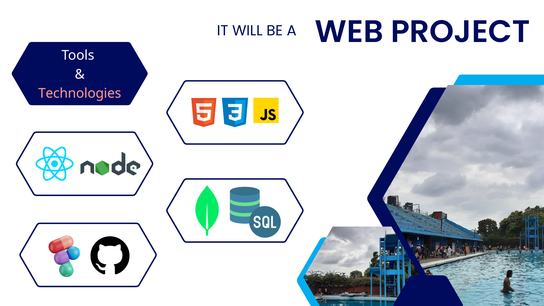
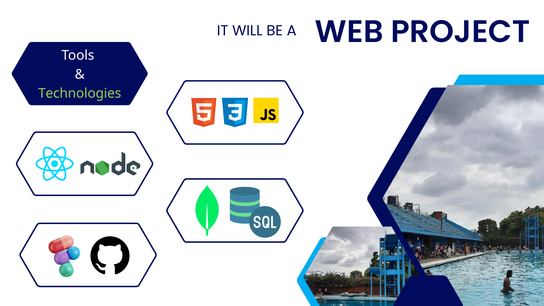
Technologies colour: pink -> light green
